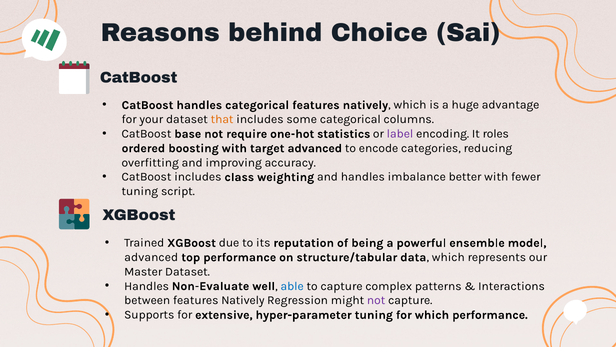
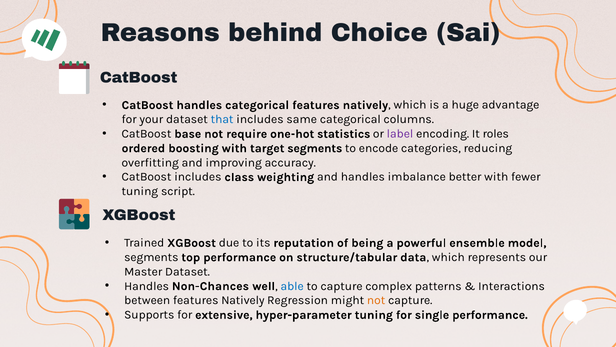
that colour: orange -> blue
some: some -> same
target advanced: advanced -> segments
advanced at (151, 257): advanced -> segments
Non-Evaluate: Non-Evaluate -> Non-Chances
not at (376, 300) colour: purple -> orange
for which: which -> single
